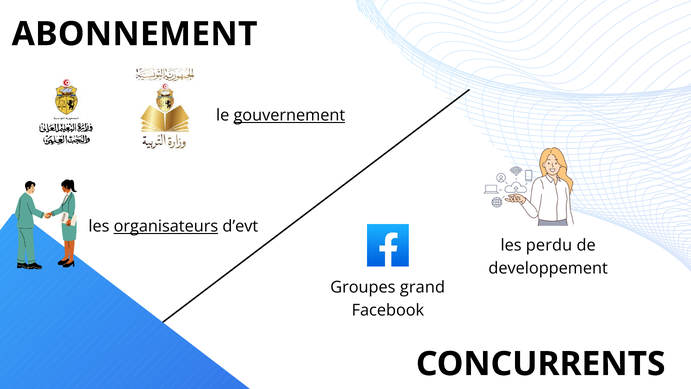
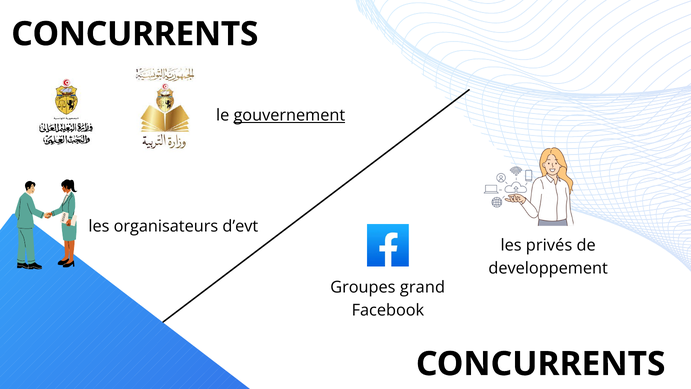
ABONNEMENT at (135, 34): ABONNEMENT -> CONCURRENTS
organisateurs underline: present -> none
perdu: perdu -> privés
